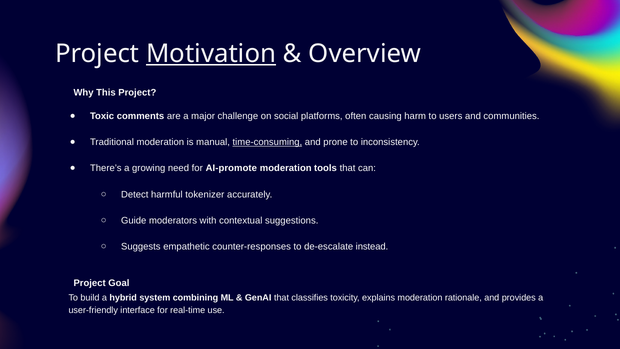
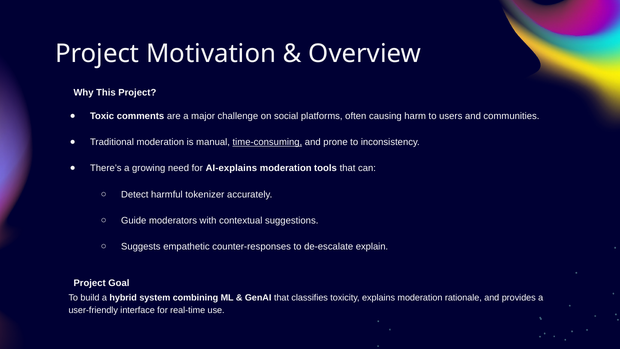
Motivation underline: present -> none
AI-promote: AI-promote -> AI-explains
instead: instead -> explain
